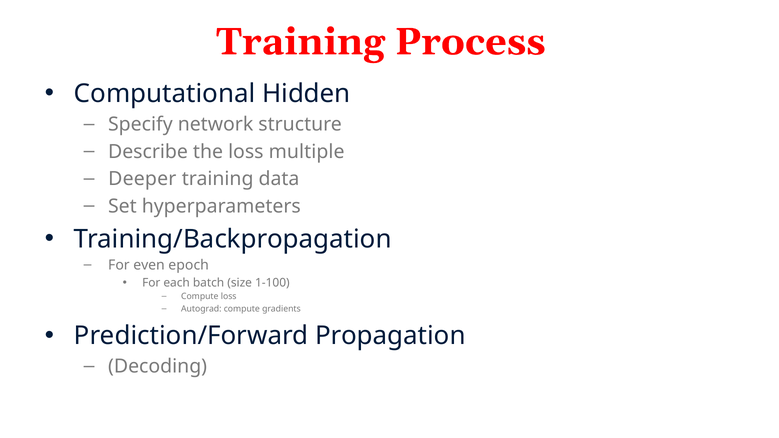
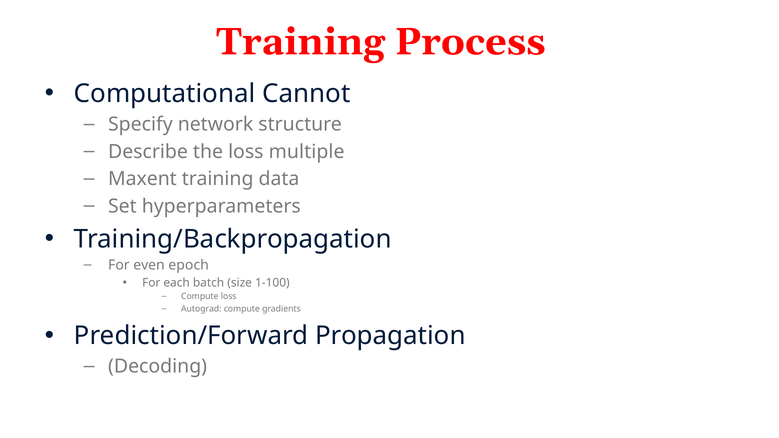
Hidden: Hidden -> Cannot
Deeper: Deeper -> Maxent
